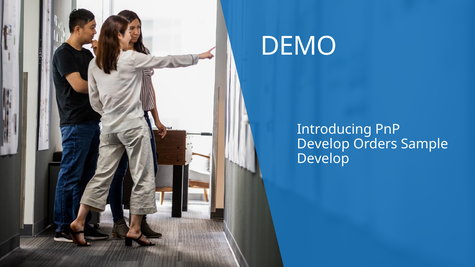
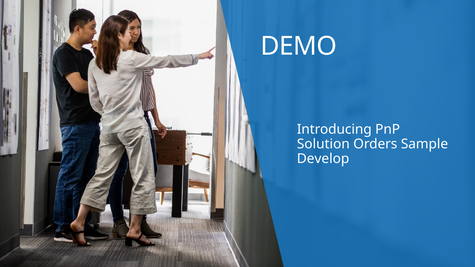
Develop at (323, 144): Develop -> Solution
